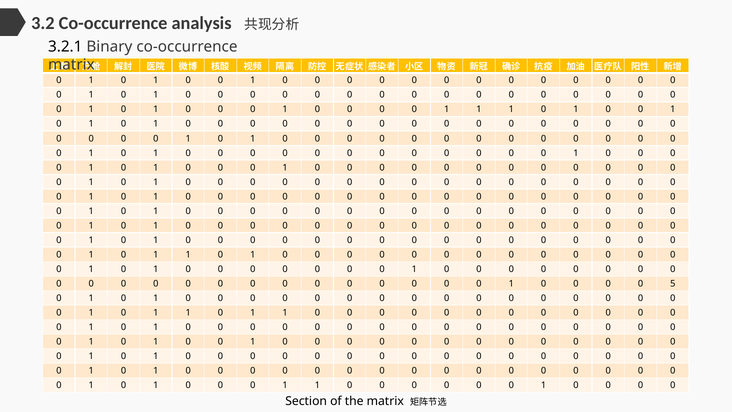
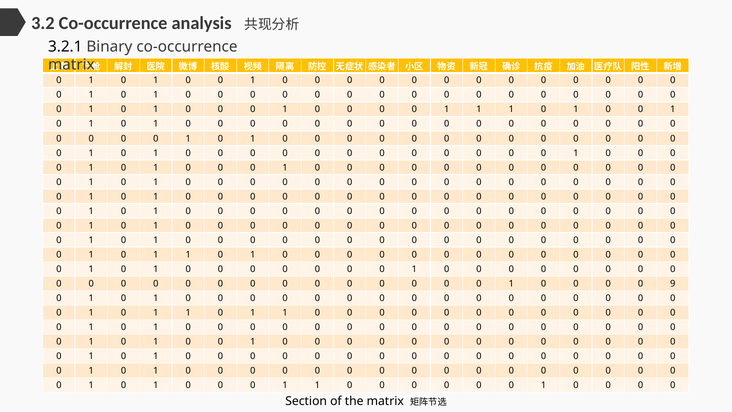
5: 5 -> 9
